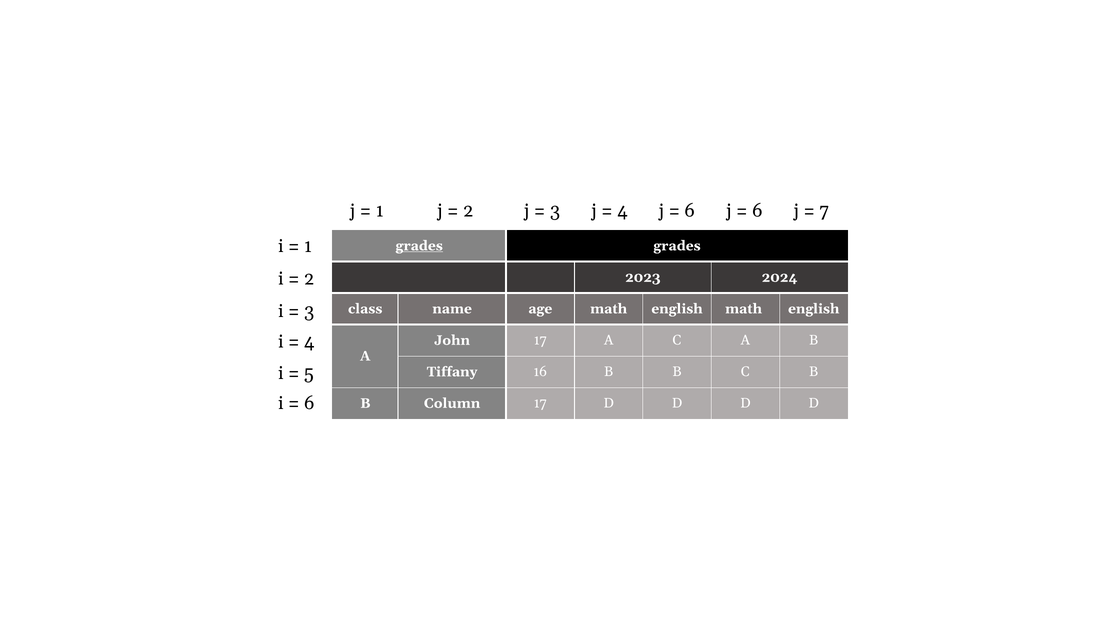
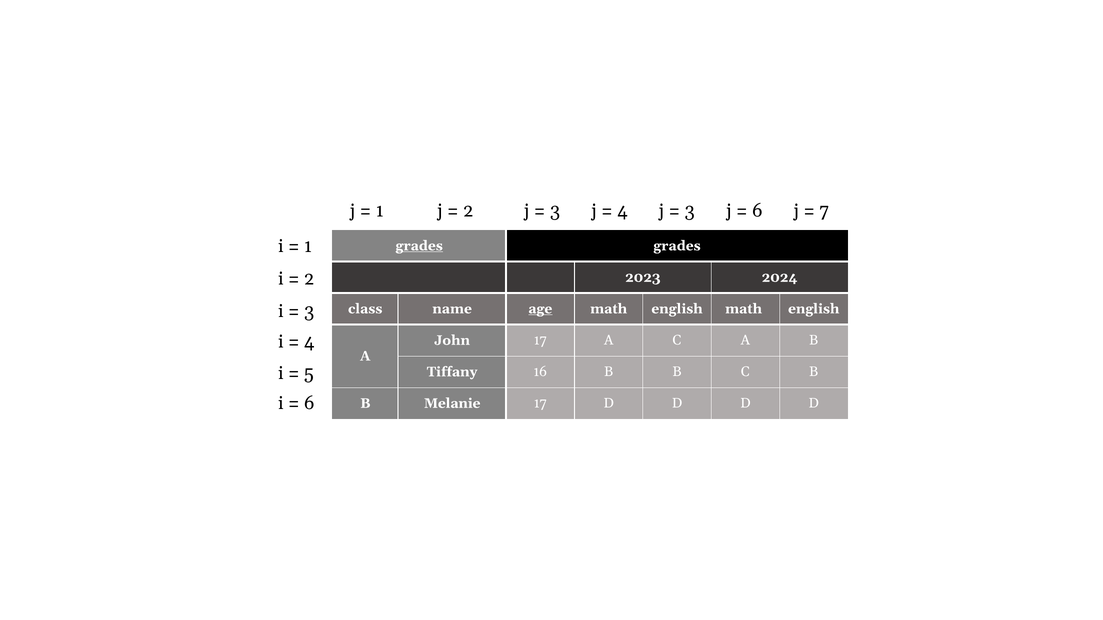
6 at (690, 211): 6 -> 3
age underline: none -> present
Column: Column -> Melanie
